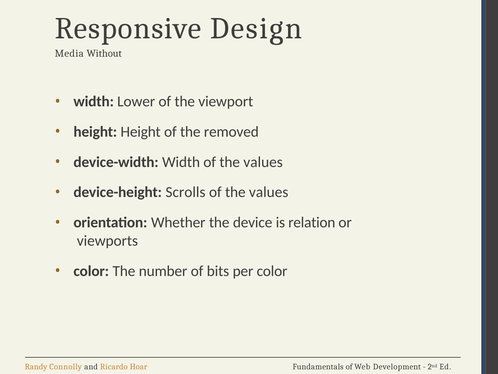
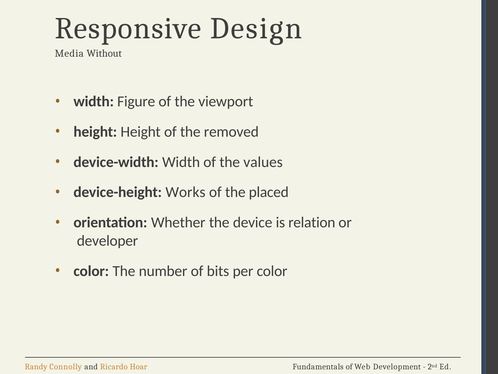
Lower: Lower -> Figure
Scrolls: Scrolls -> Works
values at (269, 192): values -> placed
viewports: viewports -> developer
